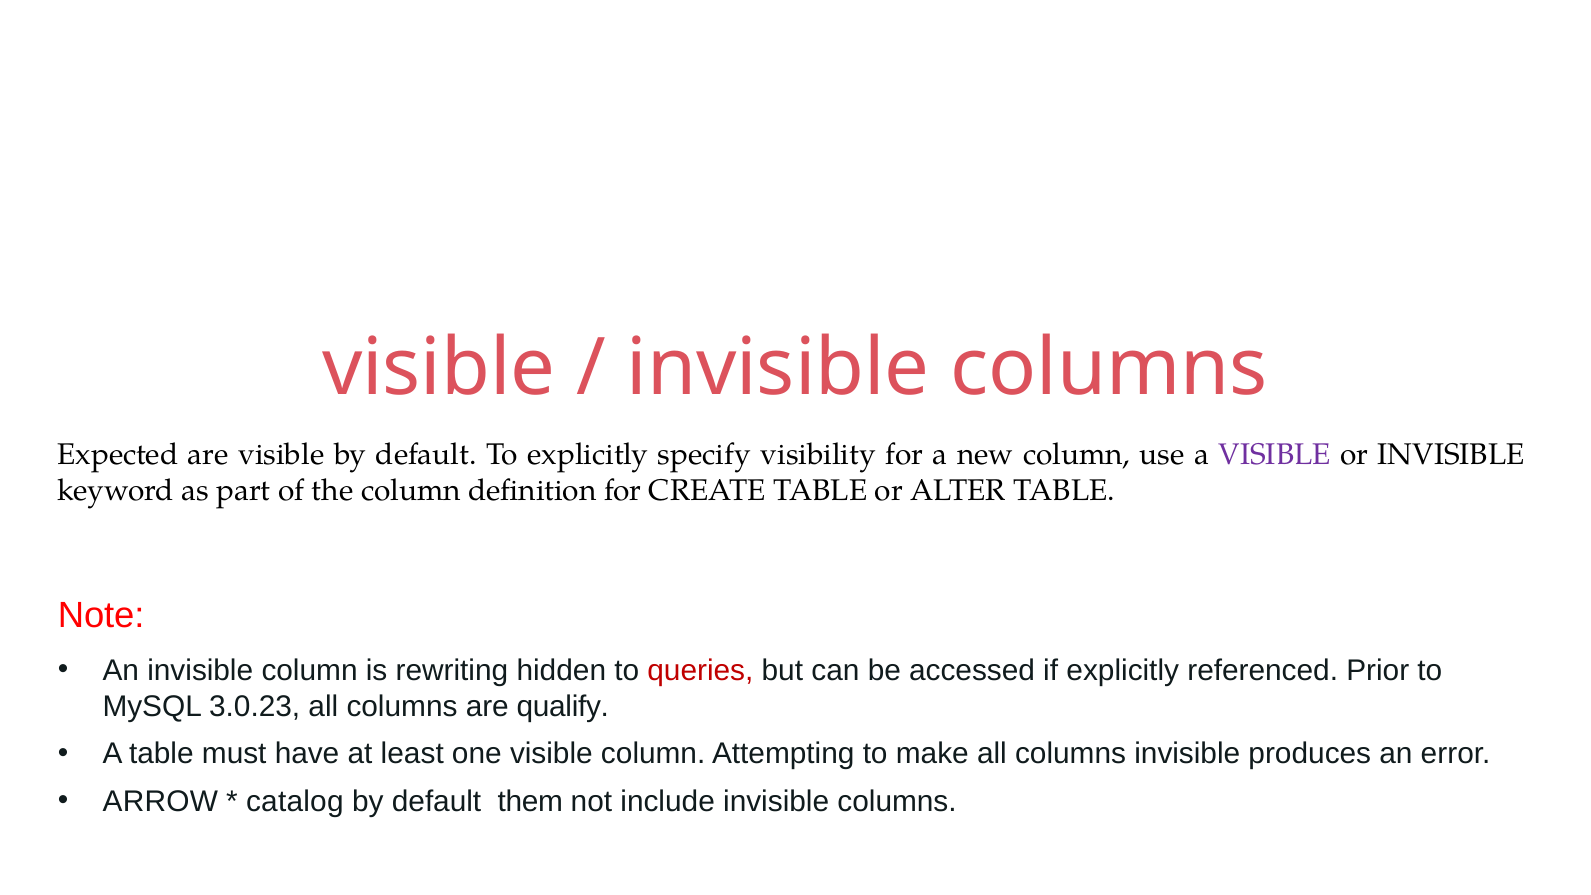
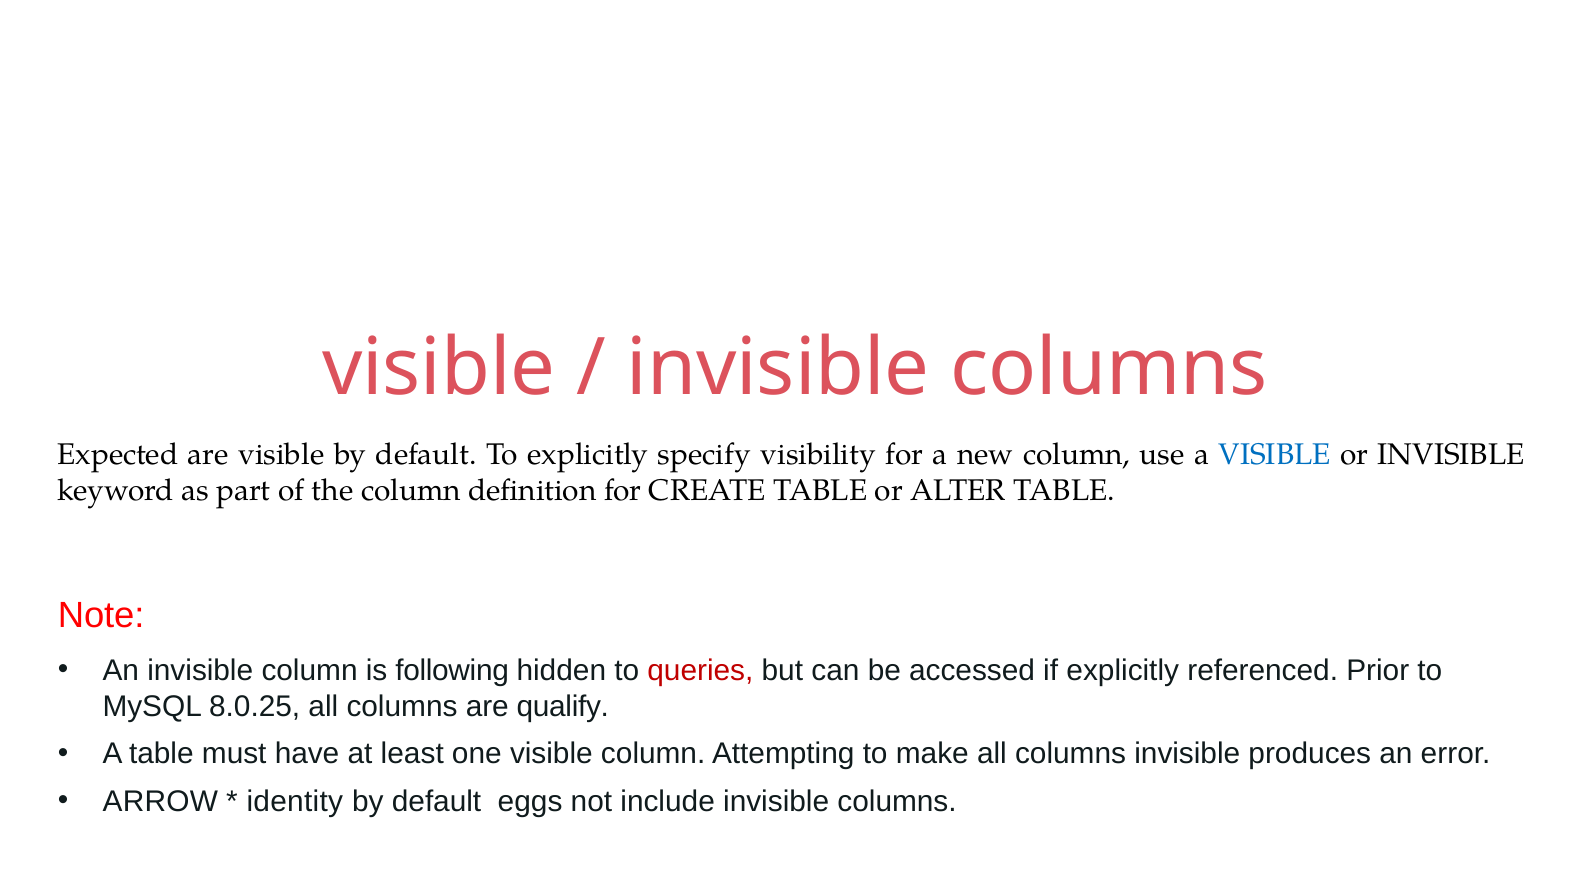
VISIBLE at (1275, 454) colour: purple -> blue
rewriting: rewriting -> following
3.0.23: 3.0.23 -> 8.0.25
catalog: catalog -> identity
them: them -> eggs
